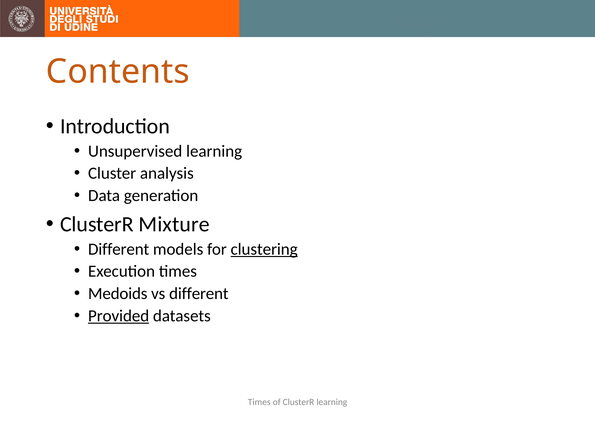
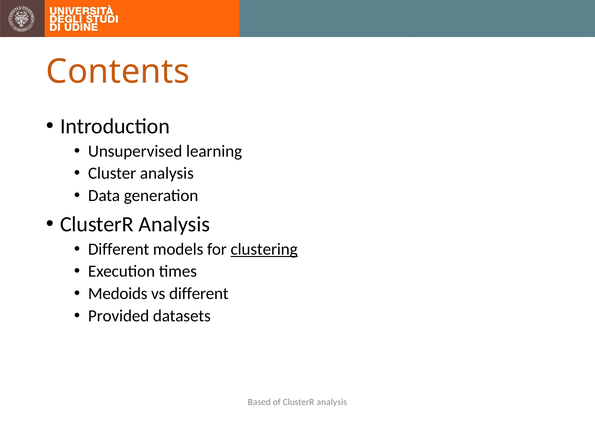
Mixture at (174, 224): Mixture -> Analysis
Provided underline: present -> none
Times at (259, 402): Times -> Based
of ClusterR learning: learning -> analysis
